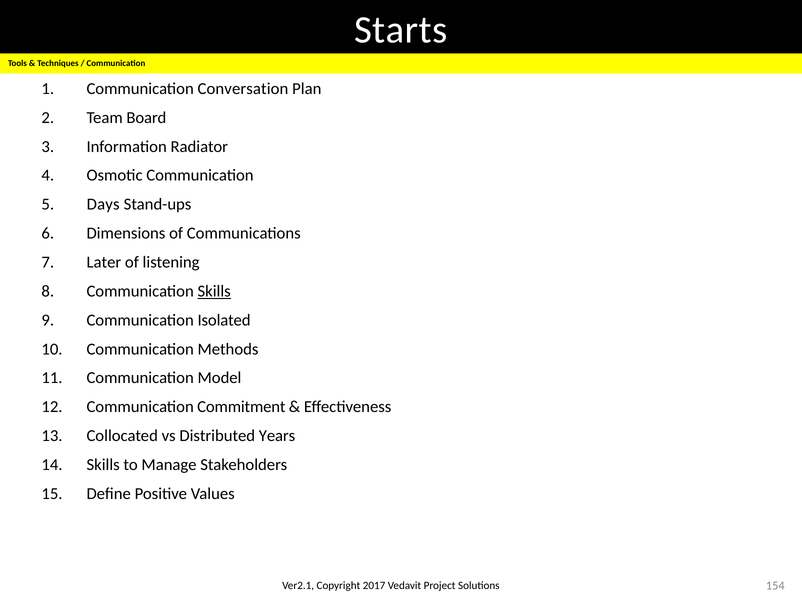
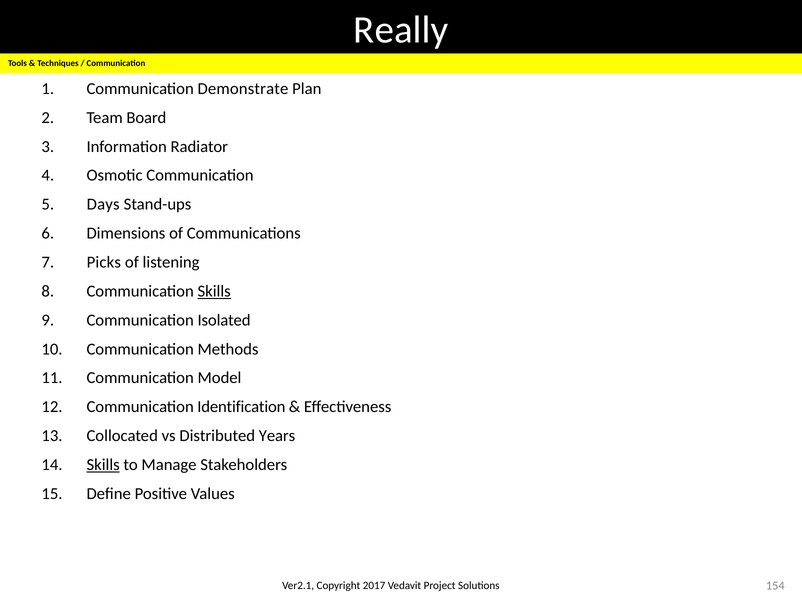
Starts: Starts -> Really
Conversation: Conversation -> Demonstrate
Later: Later -> Picks
Commitment: Commitment -> Identification
Skills at (103, 465) underline: none -> present
